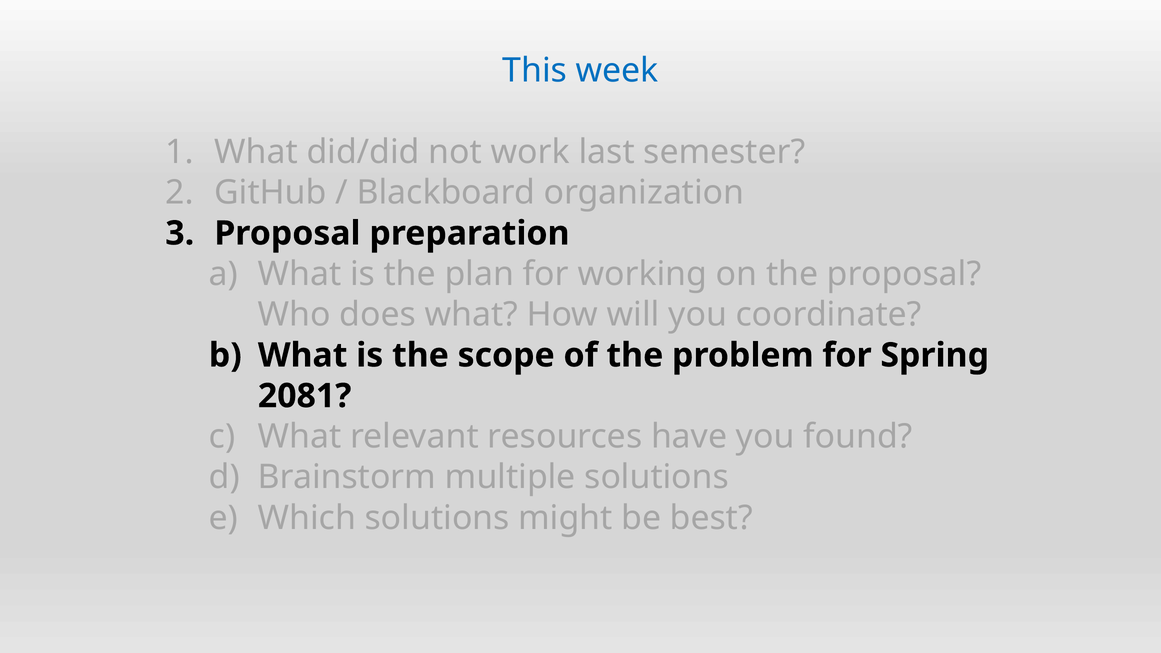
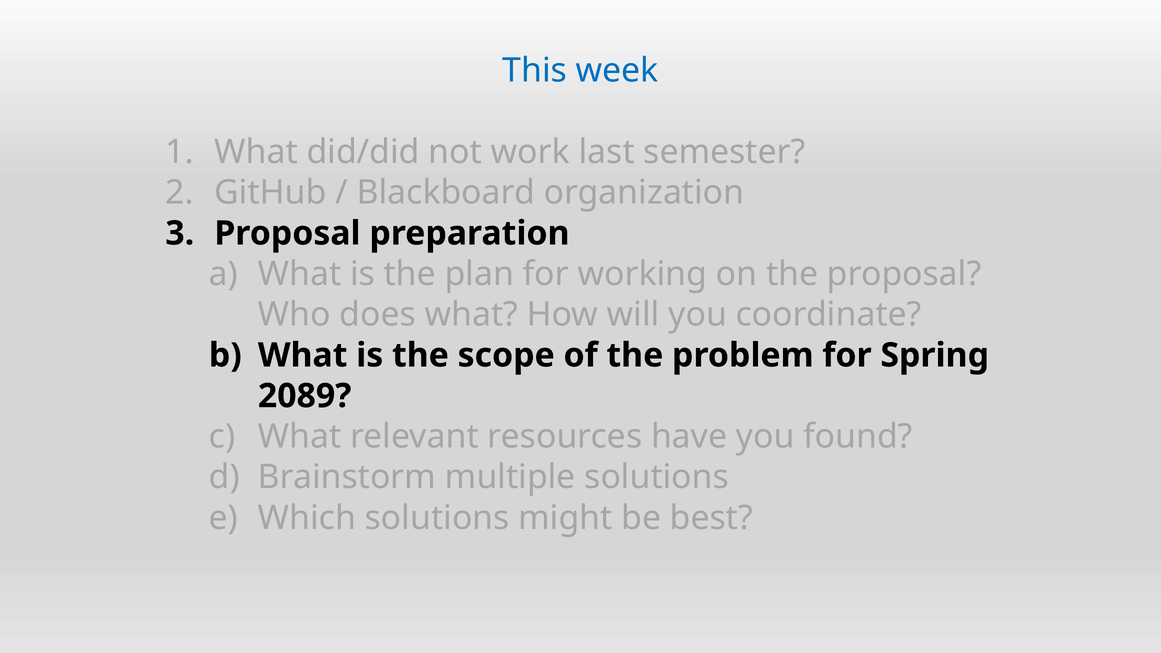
2081: 2081 -> 2089
